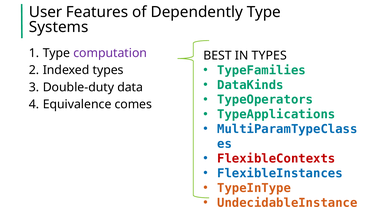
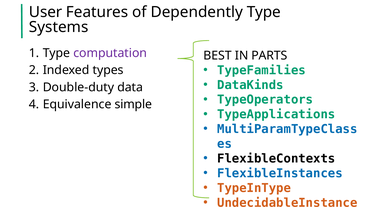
IN TYPES: TYPES -> PARTS
comes: comes -> simple
FlexibleContexts colour: red -> black
